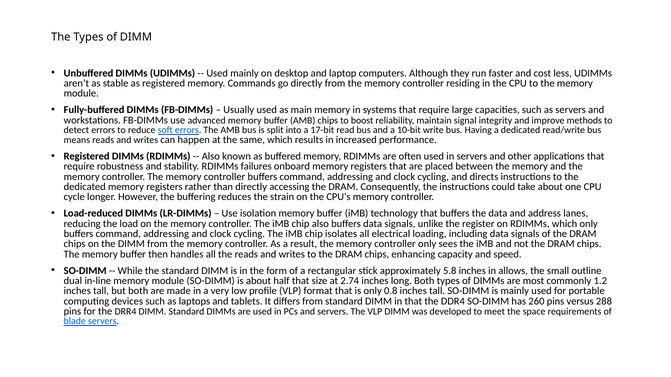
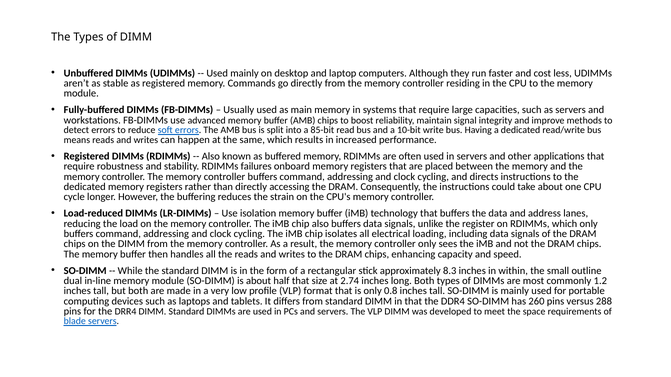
17-bit: 17-bit -> 85-bit
5.8: 5.8 -> 8.3
allows: allows -> within
